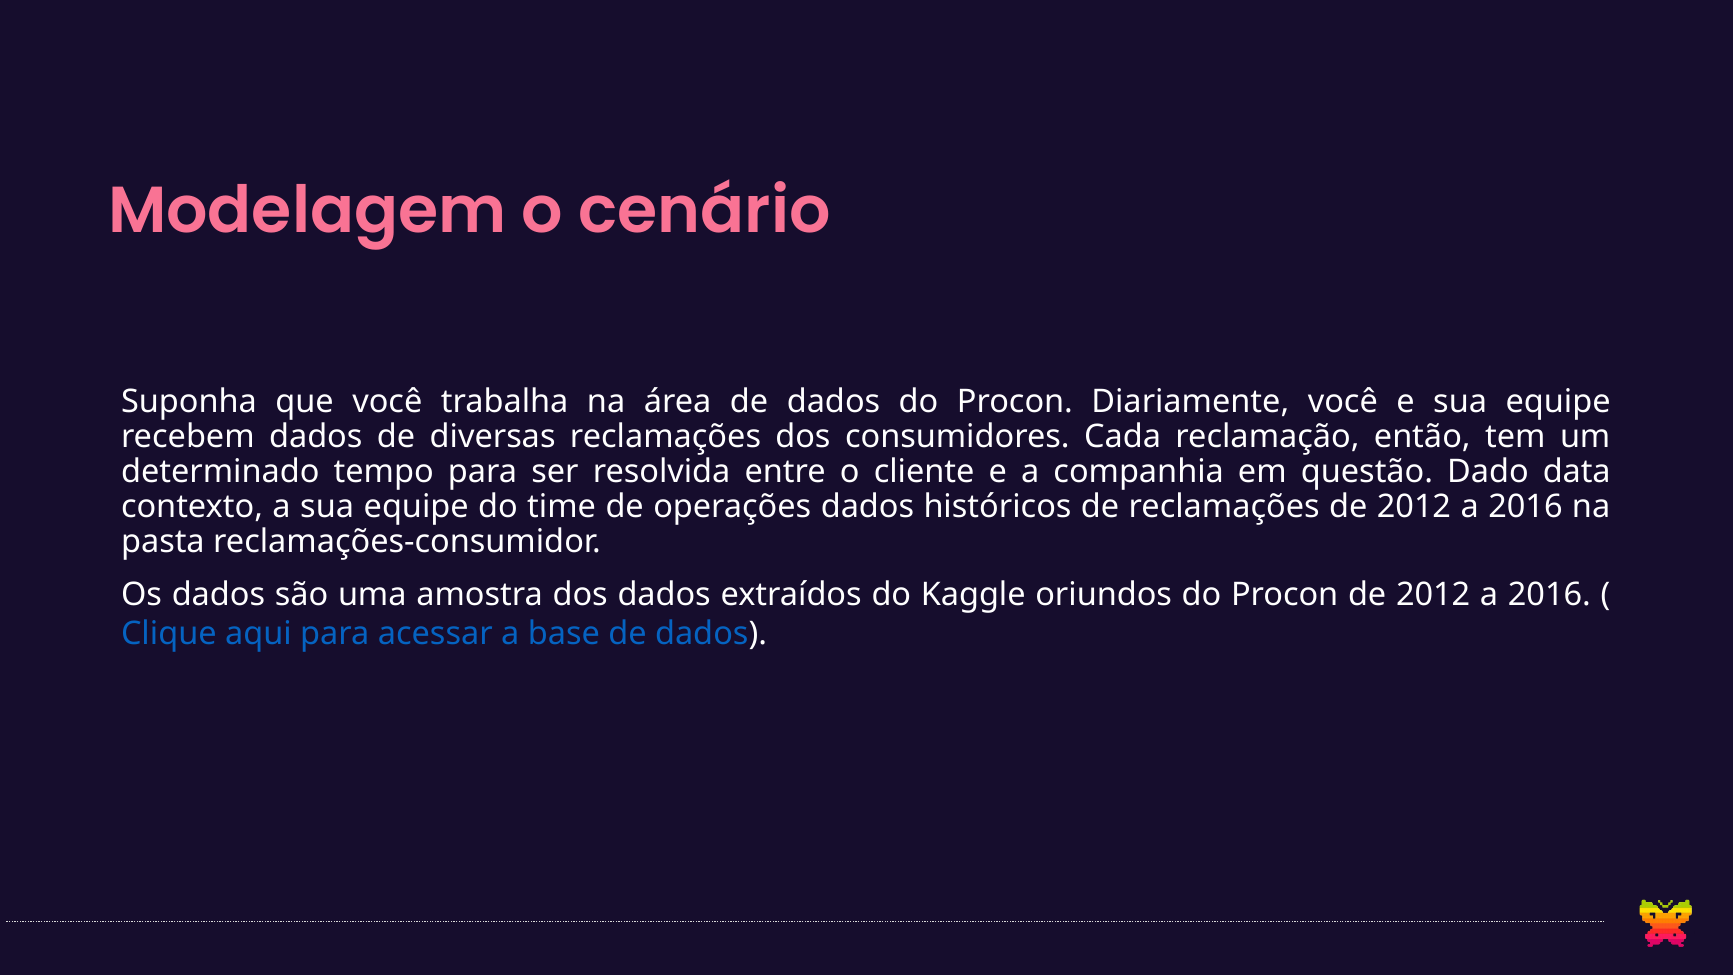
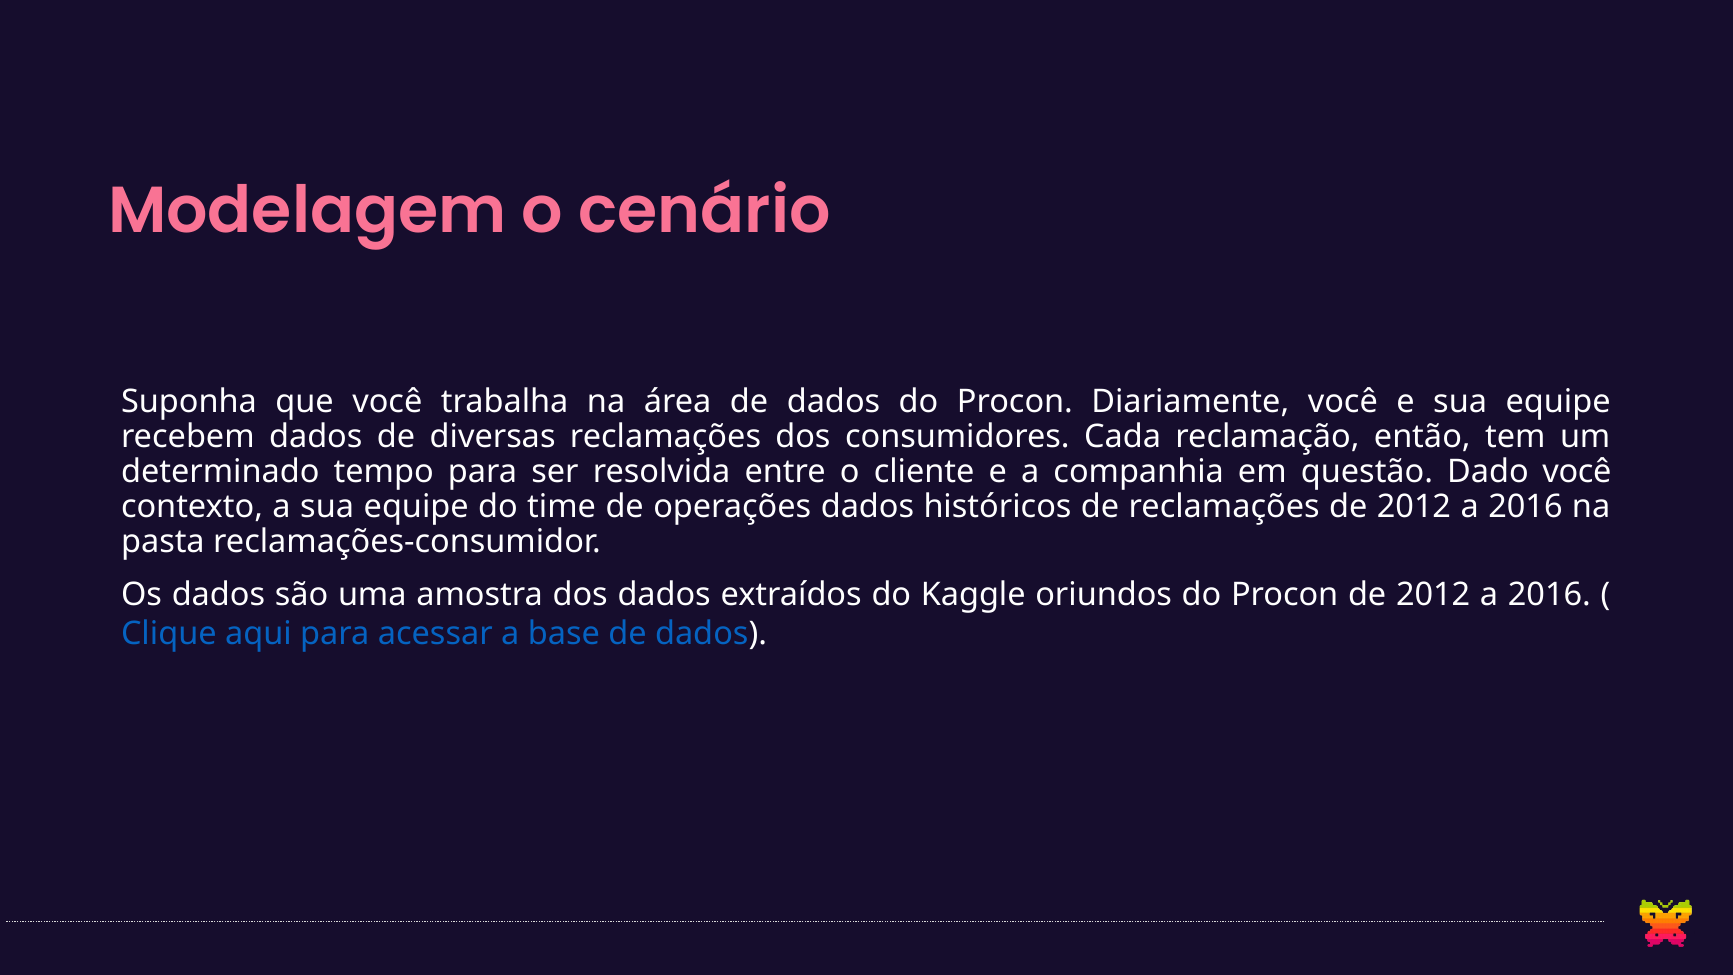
Dado data: data -> você
